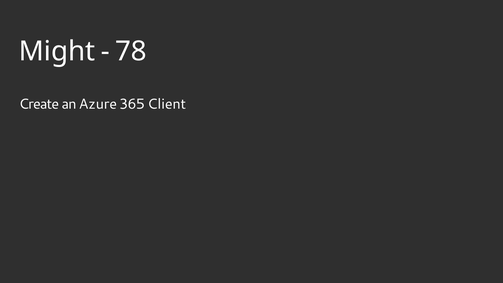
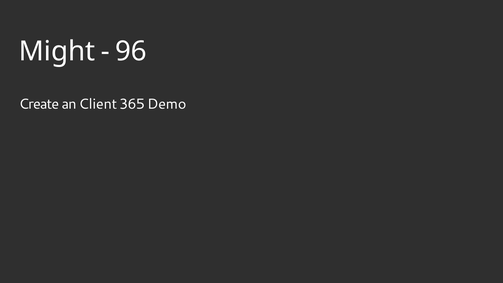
78: 78 -> 96
Azure: Azure -> Client
Client: Client -> Demo
